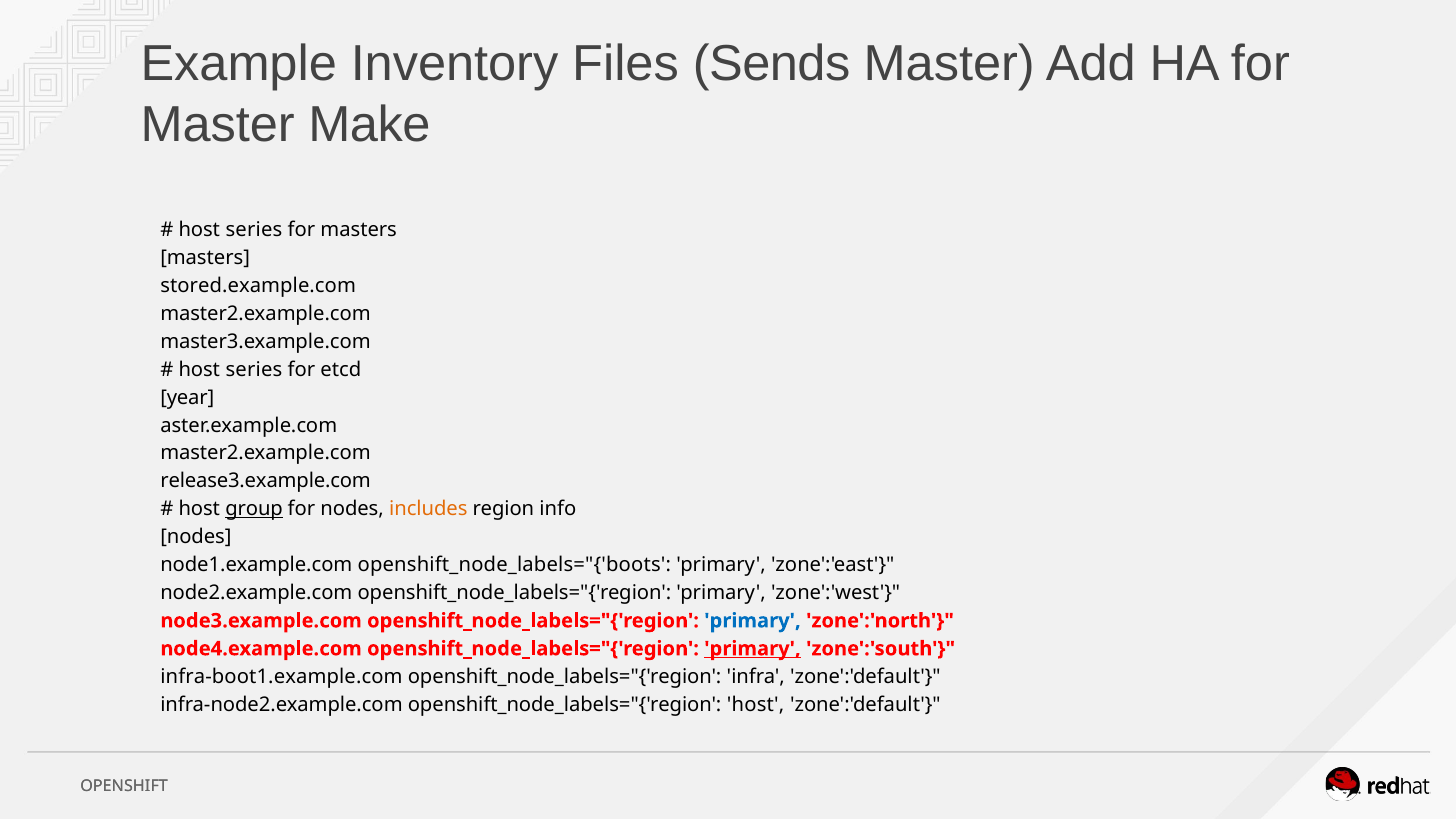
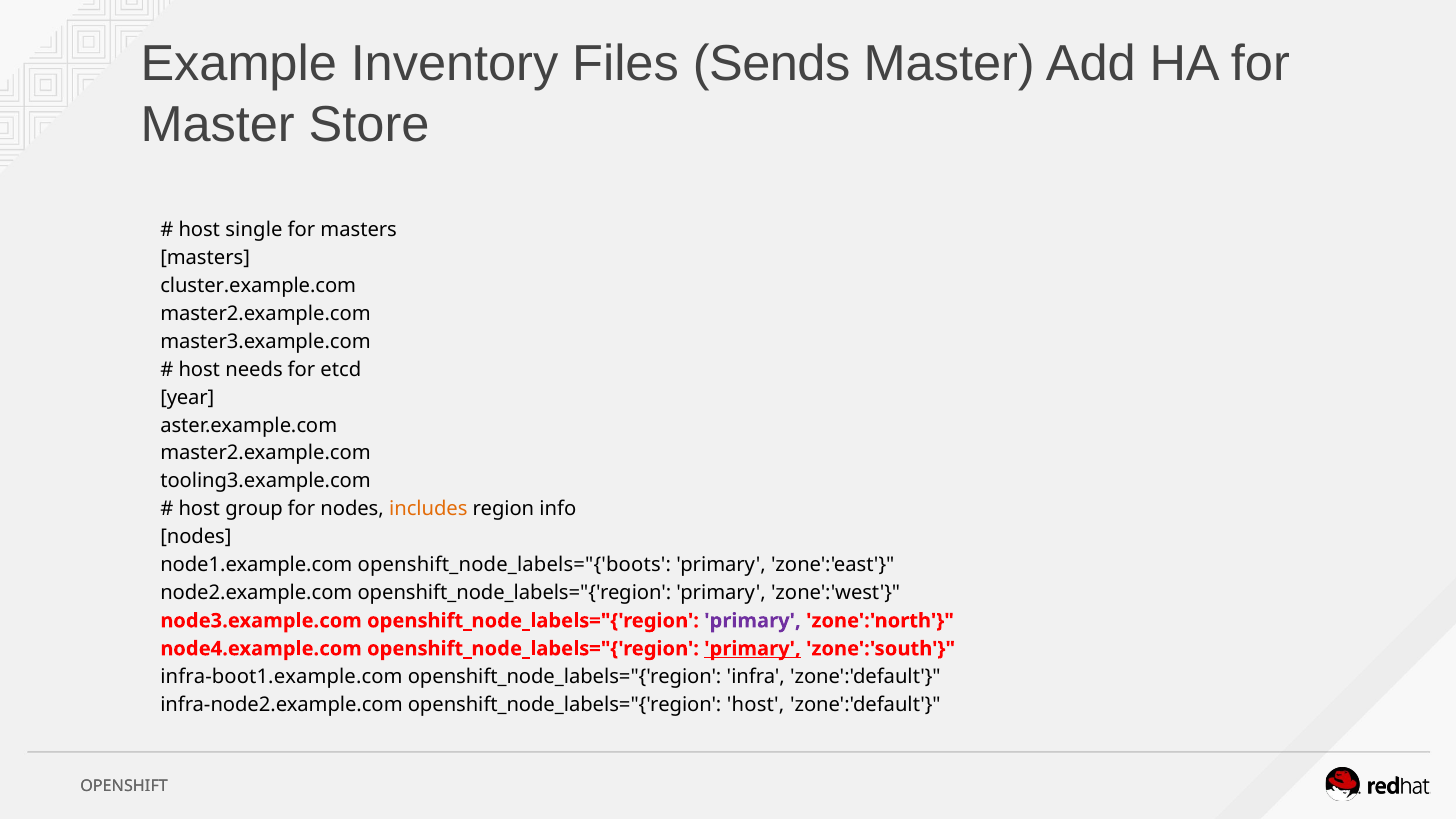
Make: Make -> Store
series at (254, 230): series -> single
stored.example.com: stored.example.com -> cluster.example.com
series at (254, 370): series -> needs
release3.example.com: release3.example.com -> tooling3.example.com
group underline: present -> none
primary at (752, 621) colour: blue -> purple
